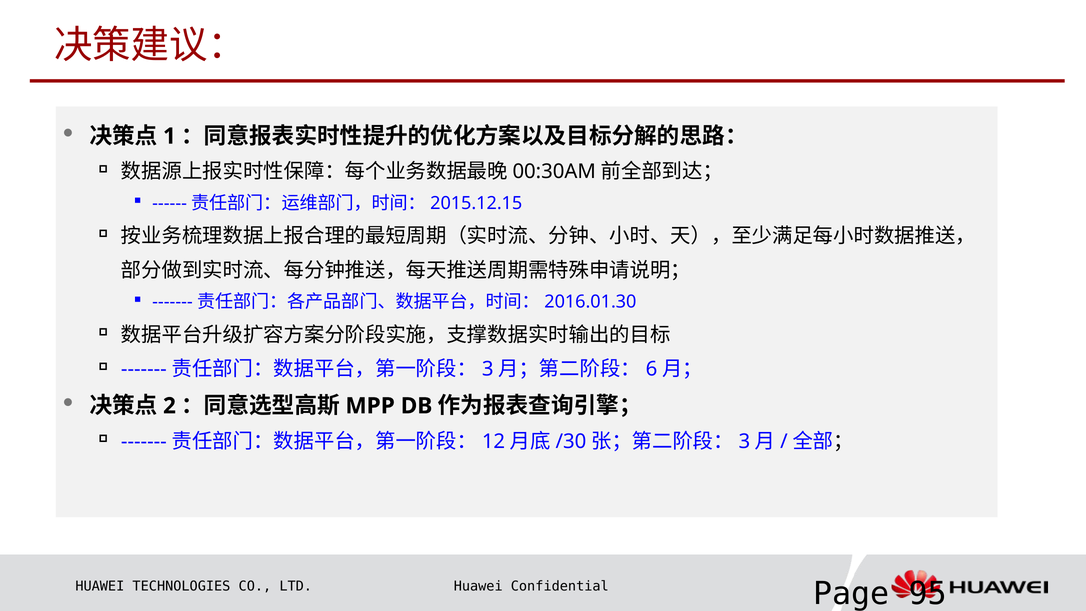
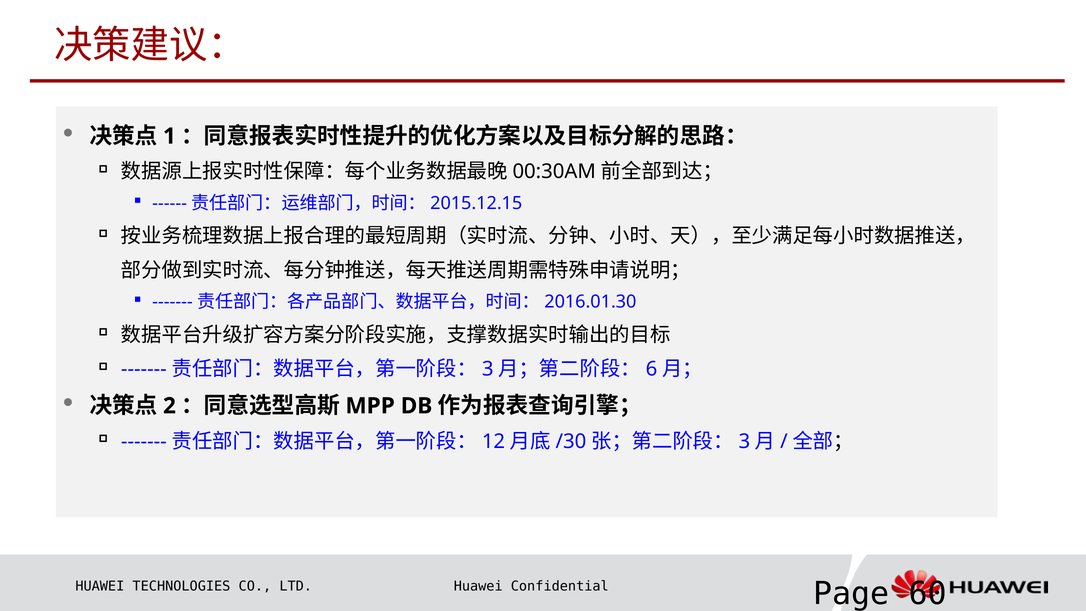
95: 95 -> 60
